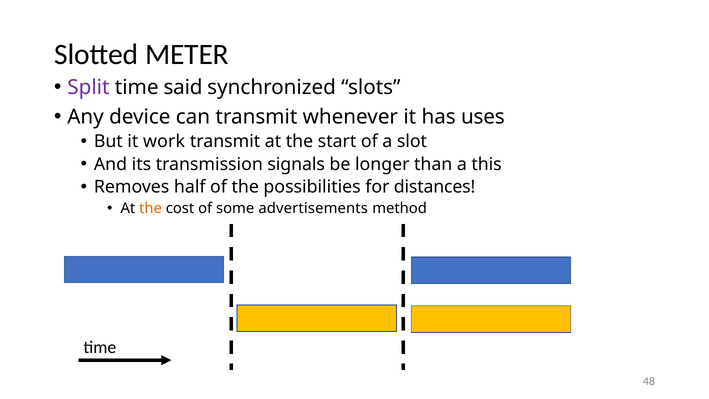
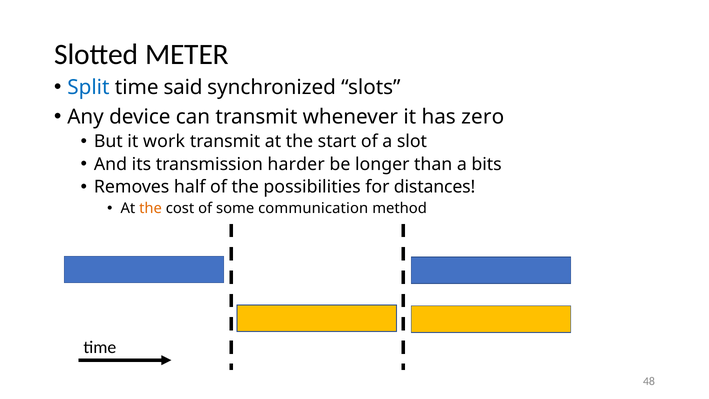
Split colour: purple -> blue
uses: uses -> zero
signals: signals -> harder
this: this -> bits
advertisements: advertisements -> communication
